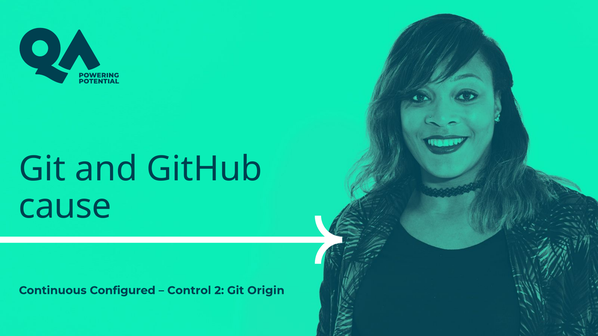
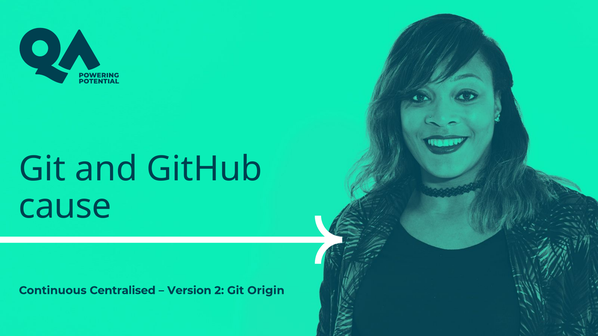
Configured: Configured -> Centralised
Control: Control -> Version
